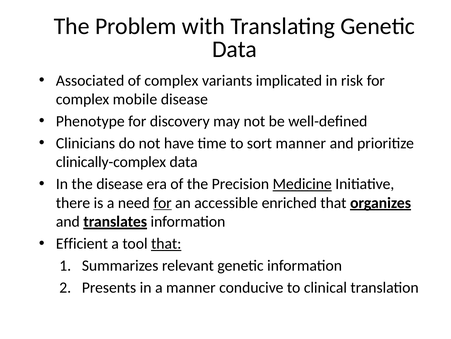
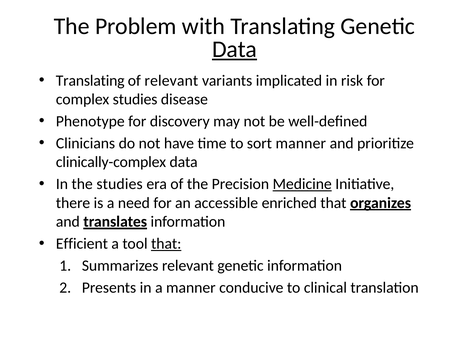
Data at (235, 49) underline: none -> present
Associated at (90, 80): Associated -> Translating
of complex: complex -> relevant
complex mobile: mobile -> studies
the disease: disease -> studies
for at (163, 202) underline: present -> none
